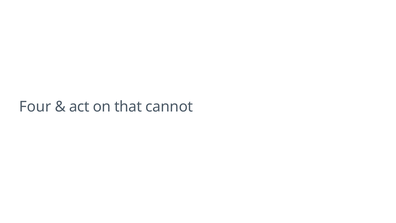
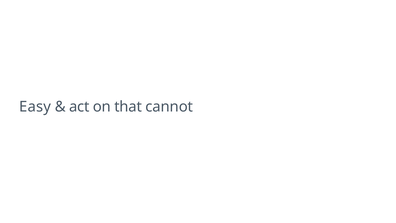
Four: Four -> Easy
